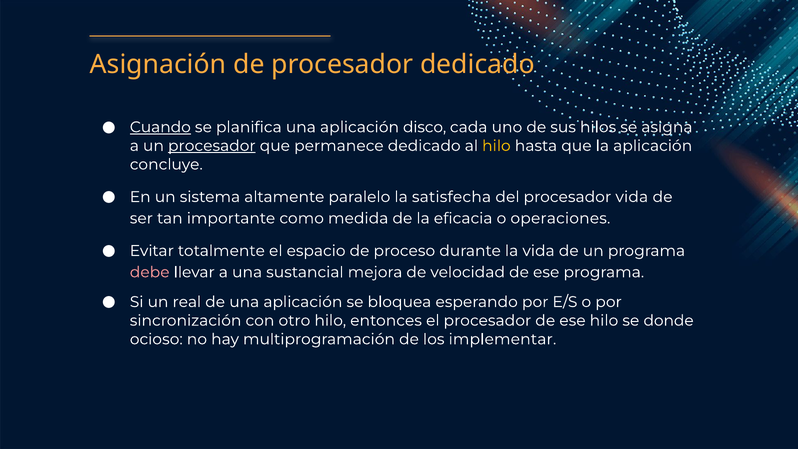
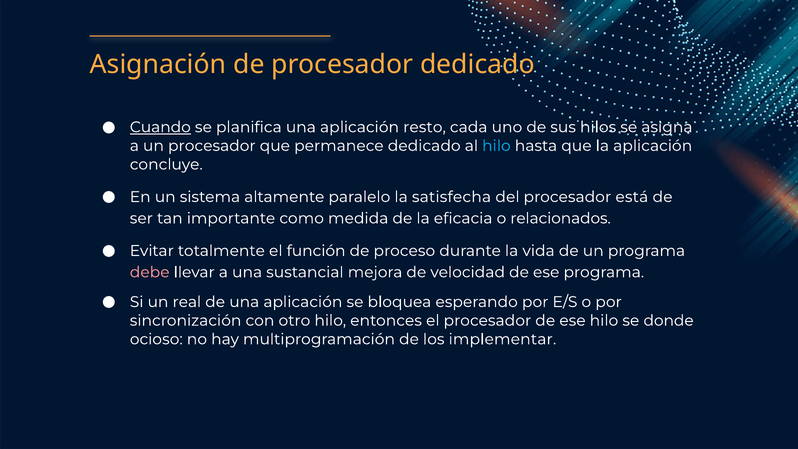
disco: disco -> resto
procesador at (212, 146) underline: present -> none
hilo at (496, 146) colour: yellow -> light blue
procesador vida: vida -> está
operaciones: operaciones -> relacionados
espacio: espacio -> función
